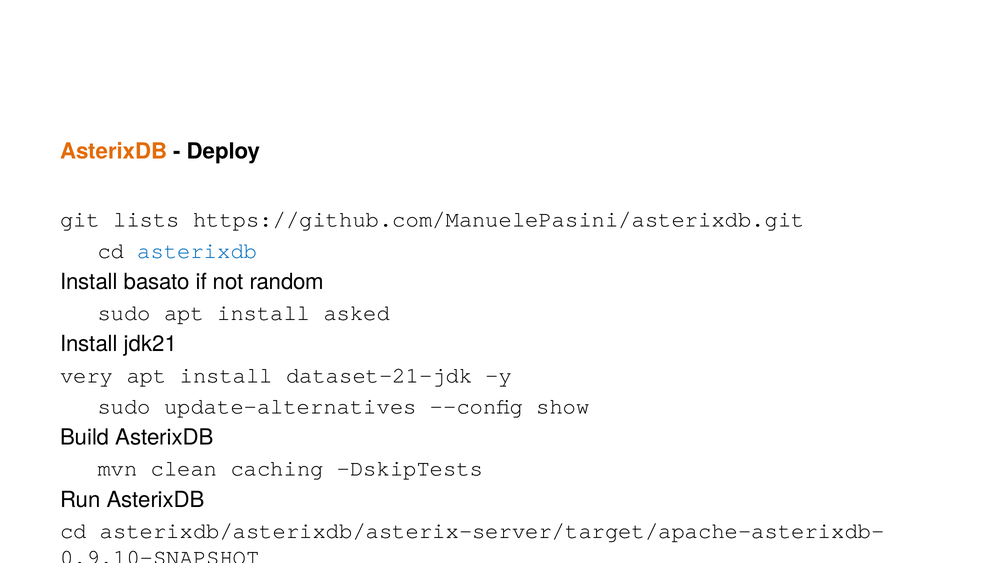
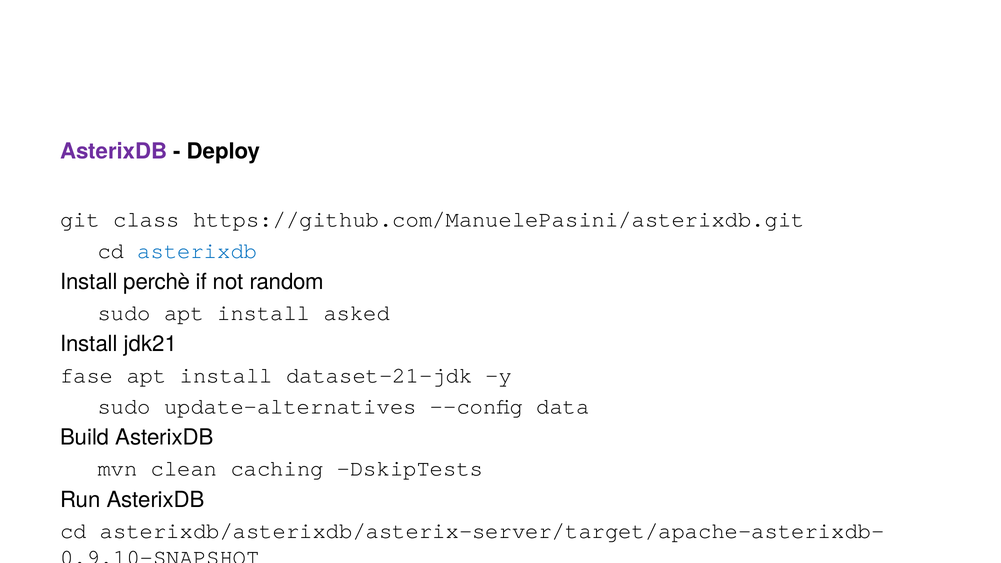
AsterixDB at (114, 151) colour: orange -> purple
lists: lists -> class
basato: basato -> perchè
very: very -> fase
show: show -> data
